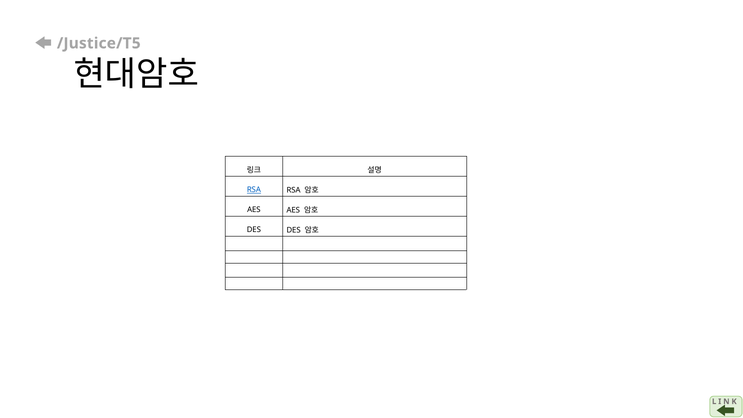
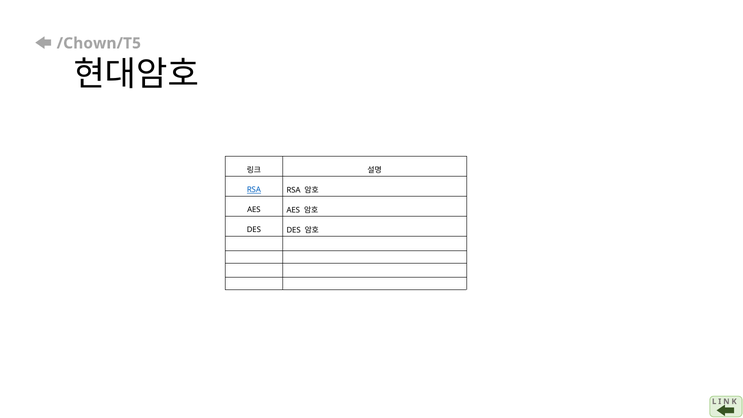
/Justice/T5: /Justice/T5 -> /Chown/T5
